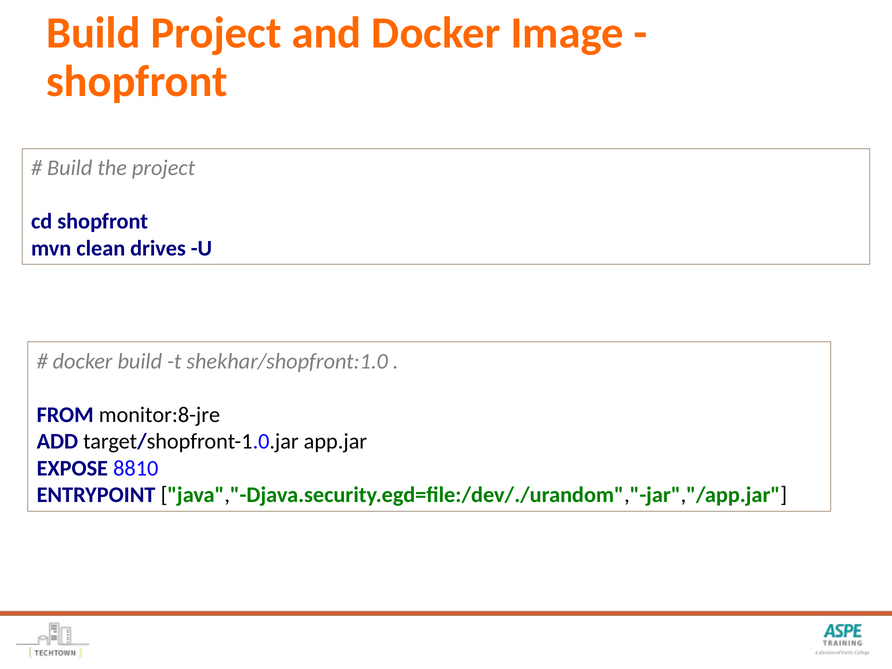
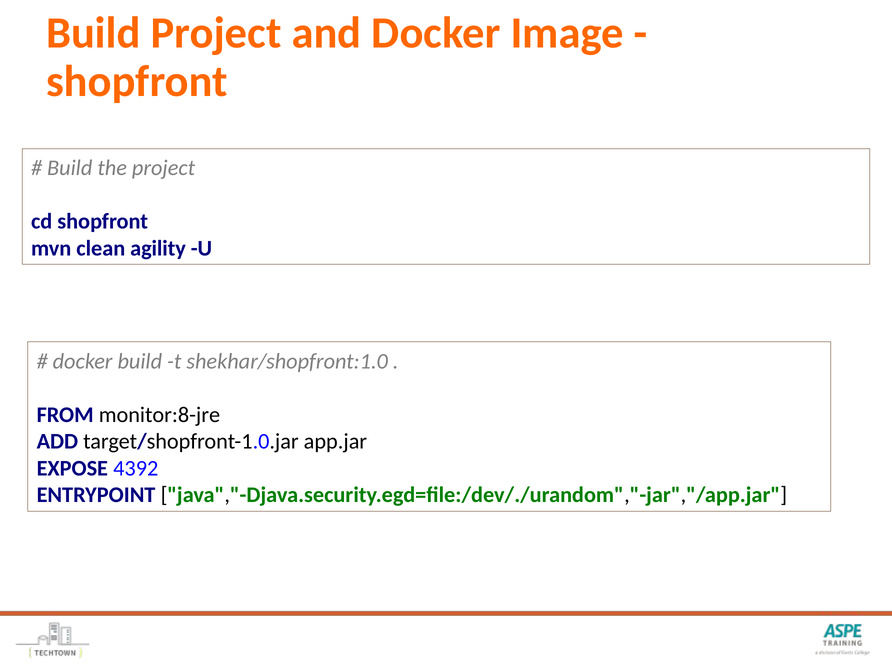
drives: drives -> agility
8810: 8810 -> 4392
